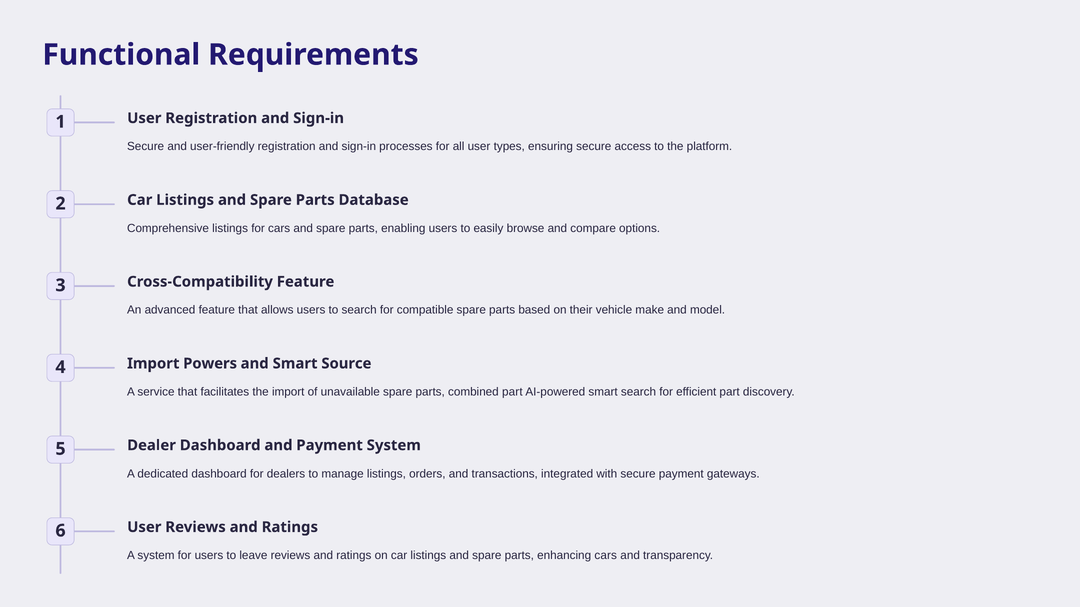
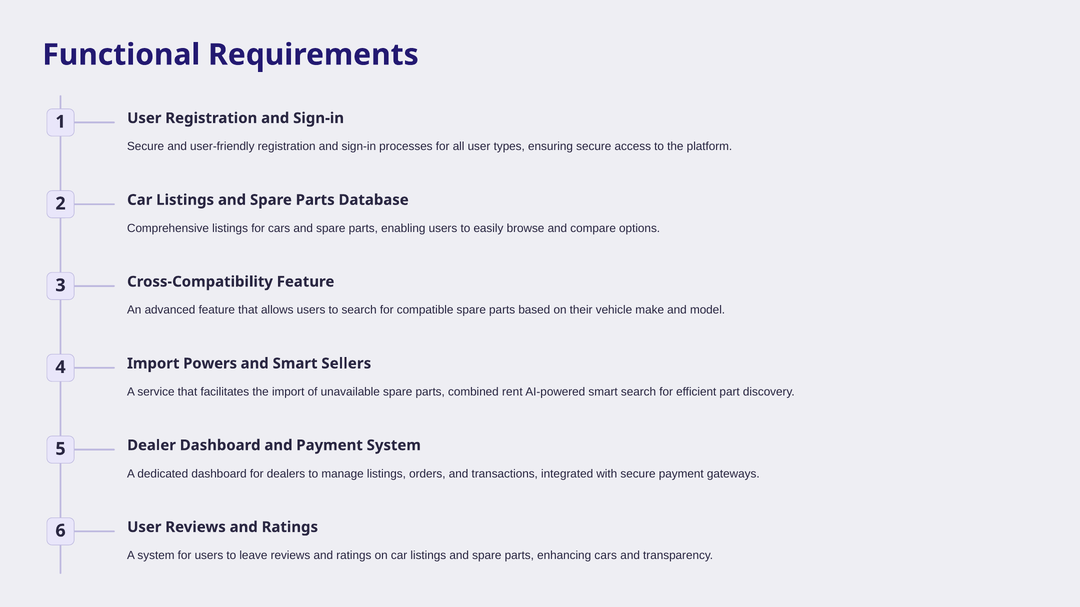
Source: Source -> Sellers
combined part: part -> rent
